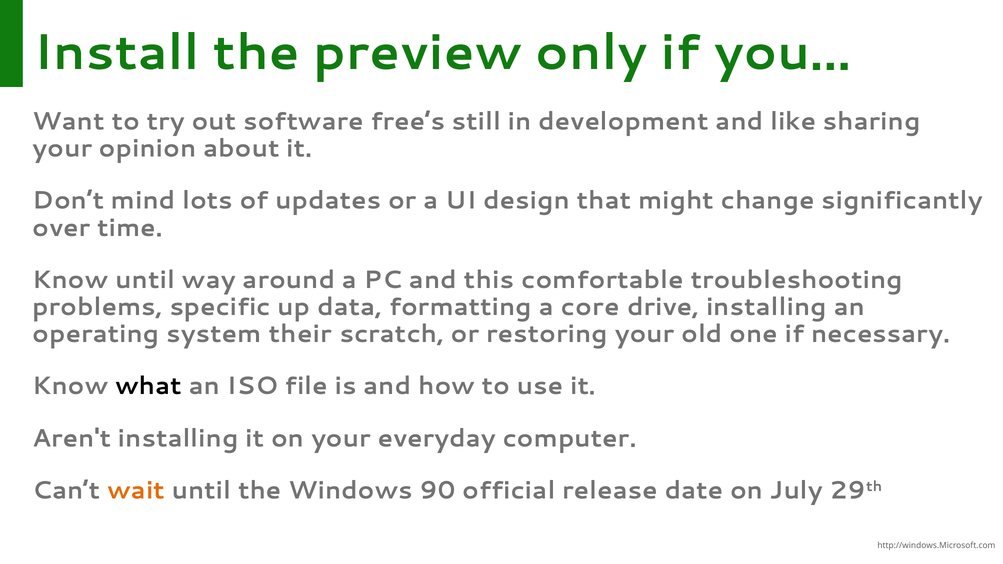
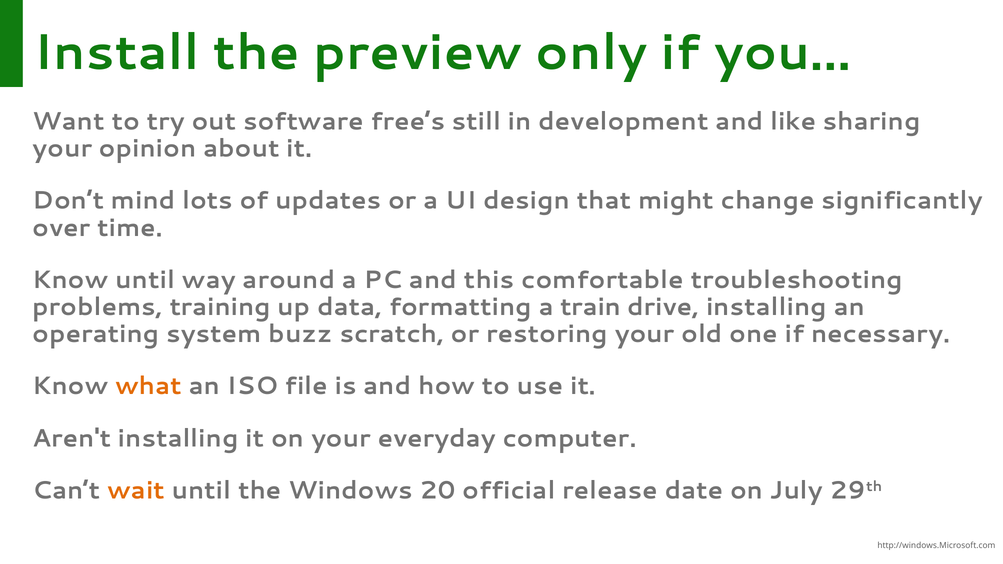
specific: specific -> training
core: core -> train
their: their -> buzz
what colour: black -> orange
90: 90 -> 20
